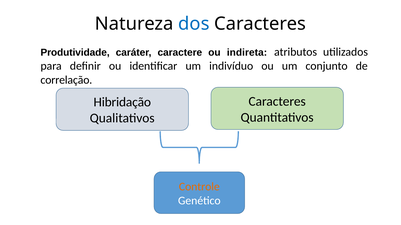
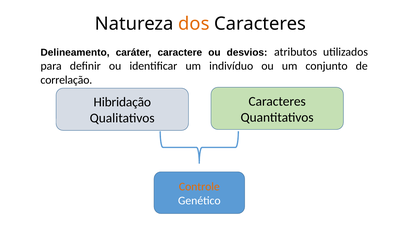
dos colour: blue -> orange
Produtividade: Produtividade -> Delineamento
indireta: indireta -> desvios
